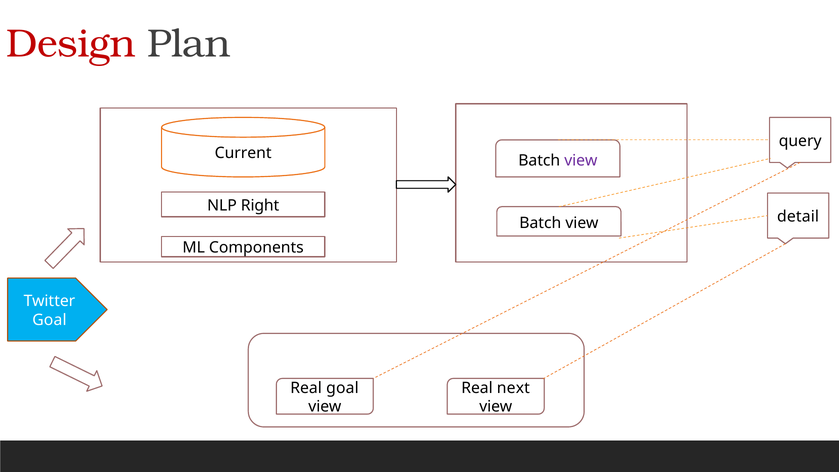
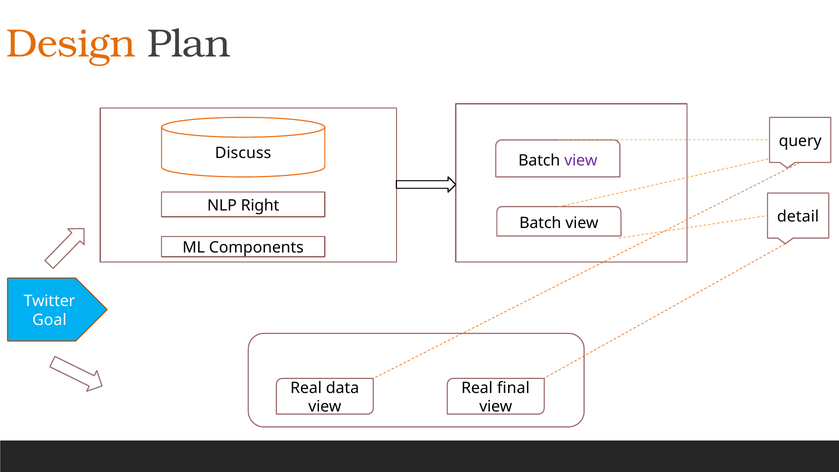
Design colour: red -> orange
Current: Current -> Discuss
Real goal: goal -> data
next: next -> final
